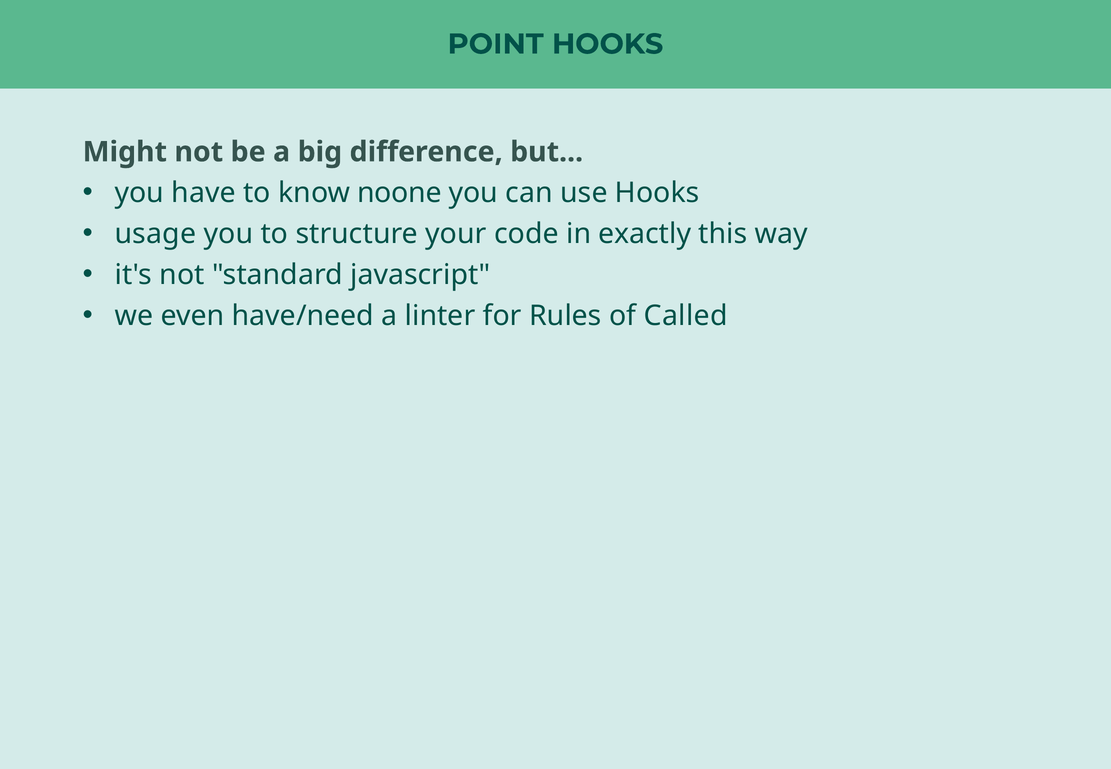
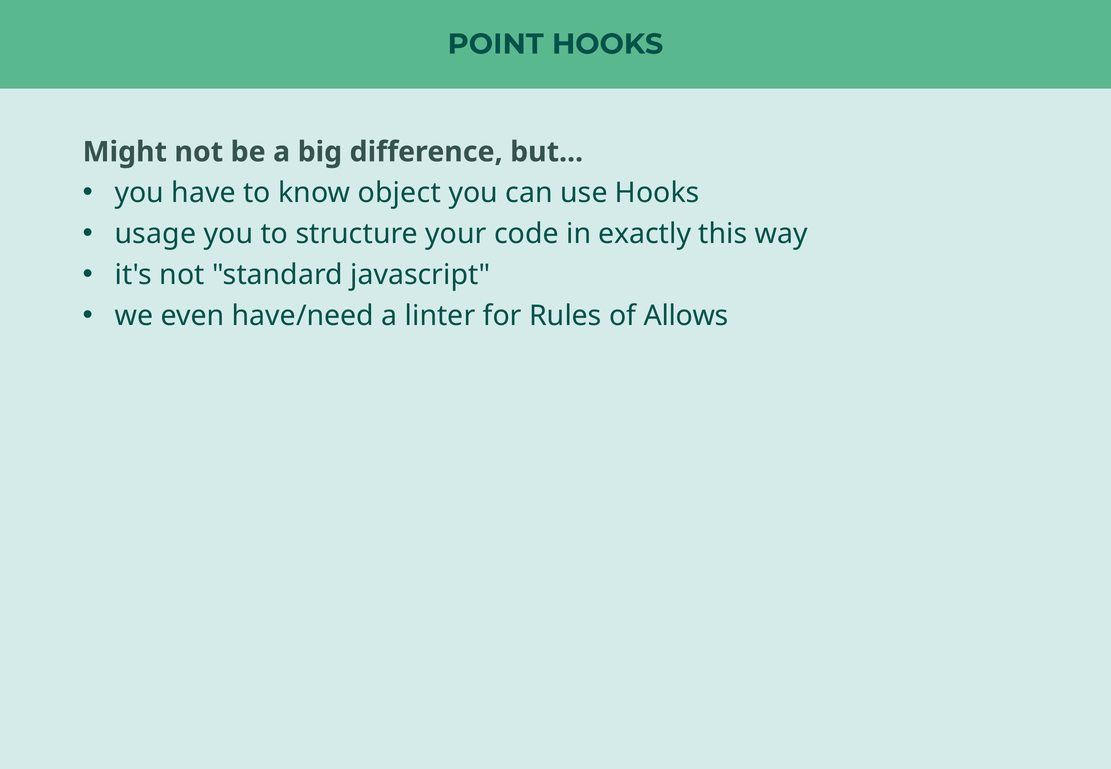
noone: noone -> object
Called: Called -> Allows
